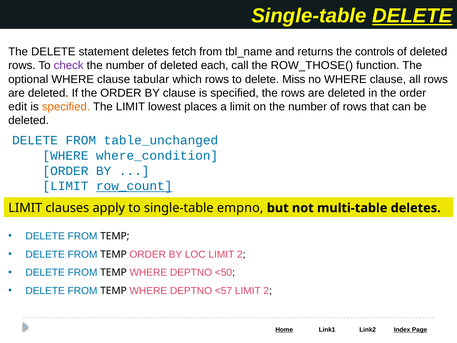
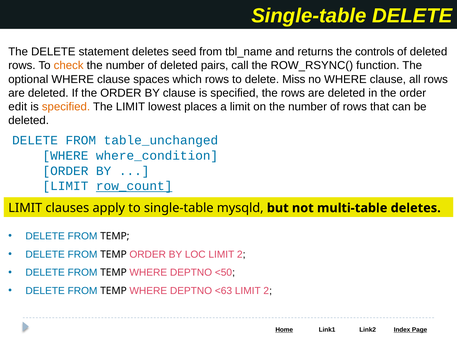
DELETE at (412, 16) underline: present -> none
fetch: fetch -> seed
check colour: purple -> orange
each: each -> pairs
ROW_THOSE(: ROW_THOSE( -> ROW_RSYNC(
tabular: tabular -> spaces
empno: empno -> mysqld
<57: <57 -> <63
